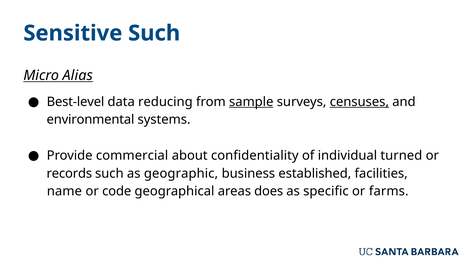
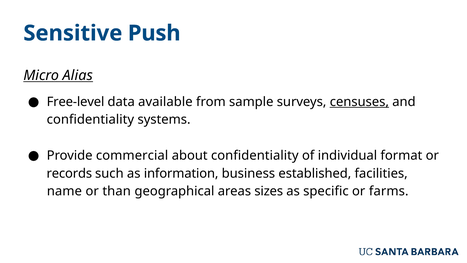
Sensitive Such: Such -> Push
Best-level: Best-level -> Free-level
reducing: reducing -> available
sample underline: present -> none
environmental at (90, 120): environmental -> confidentiality
turned: turned -> format
geographic: geographic -> information
code: code -> than
does: does -> sizes
